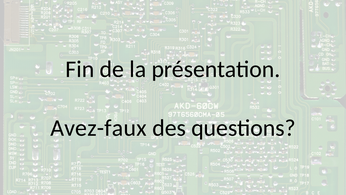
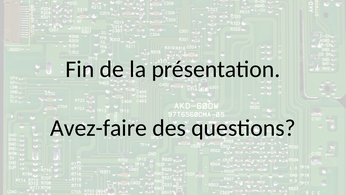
Avez-faux: Avez-faux -> Avez-faire
